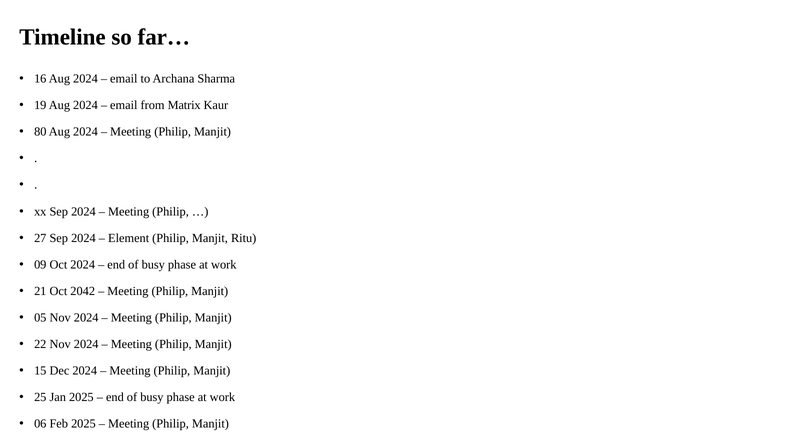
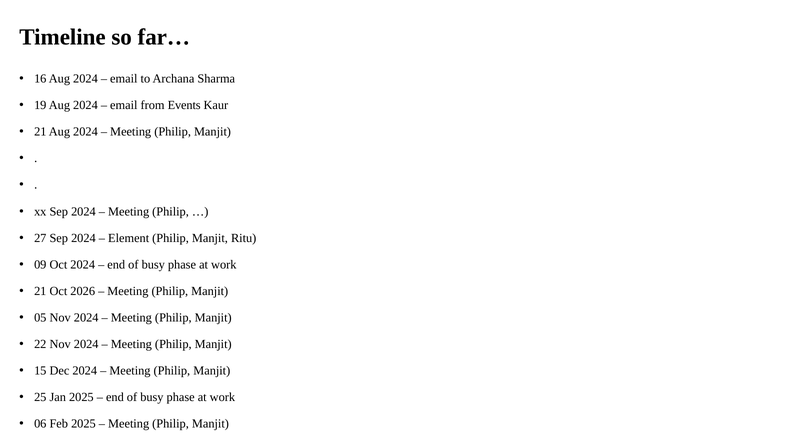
Matrix: Matrix -> Events
80 at (40, 132): 80 -> 21
2042: 2042 -> 2026
